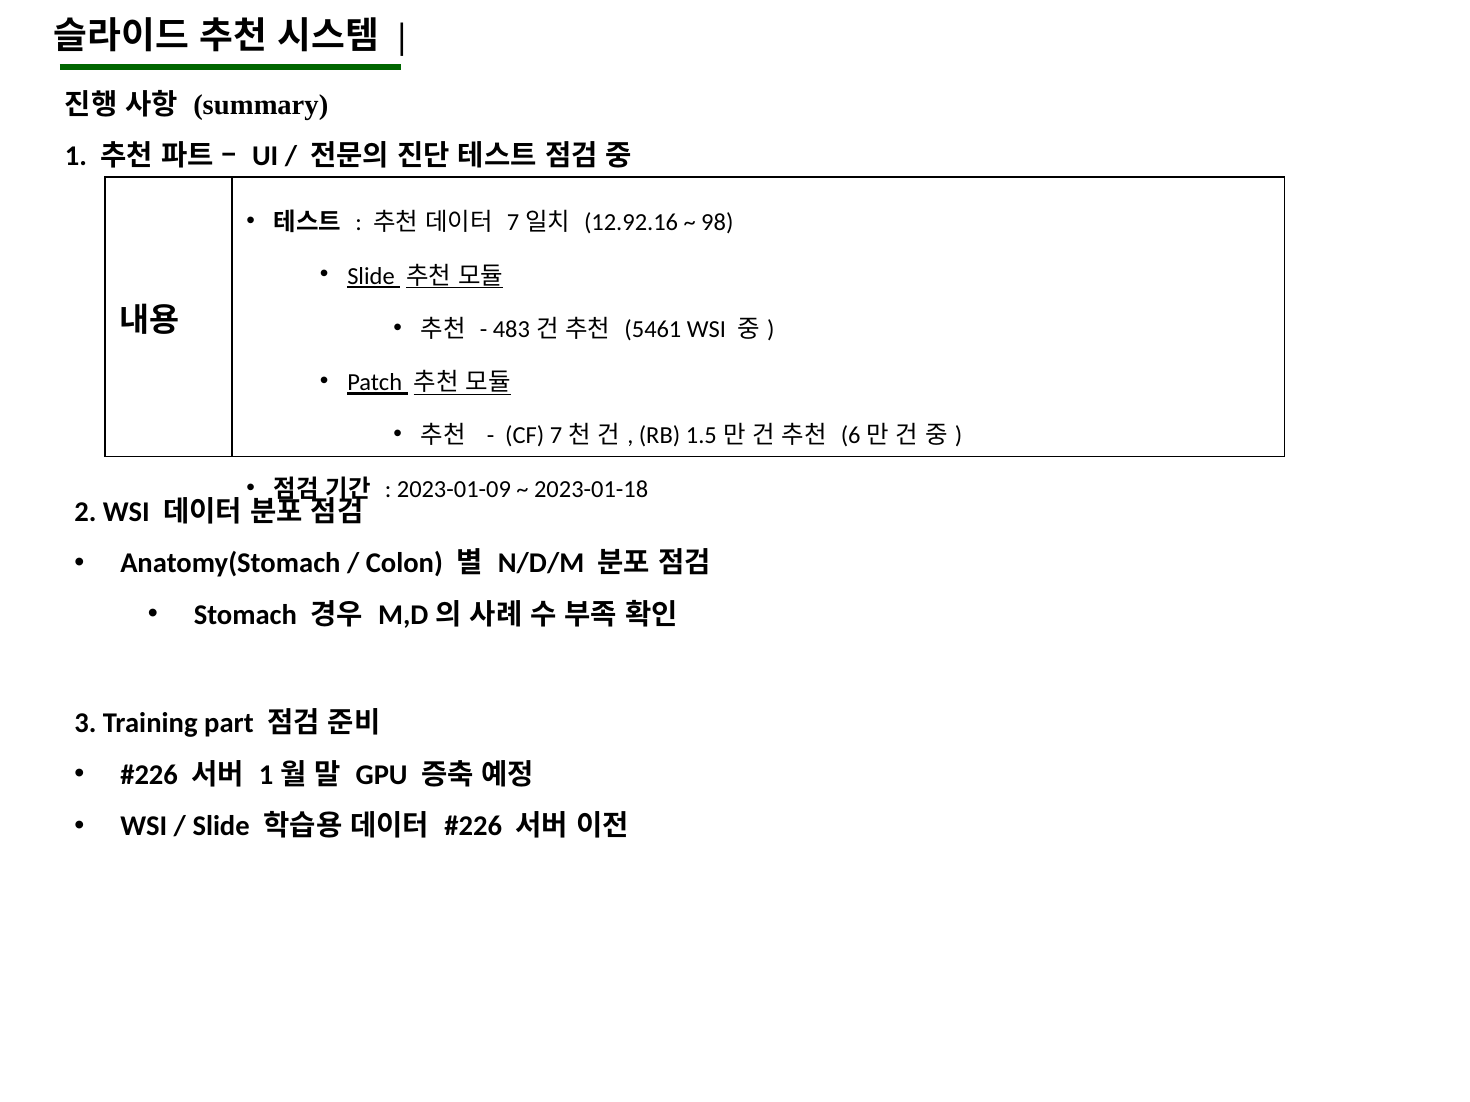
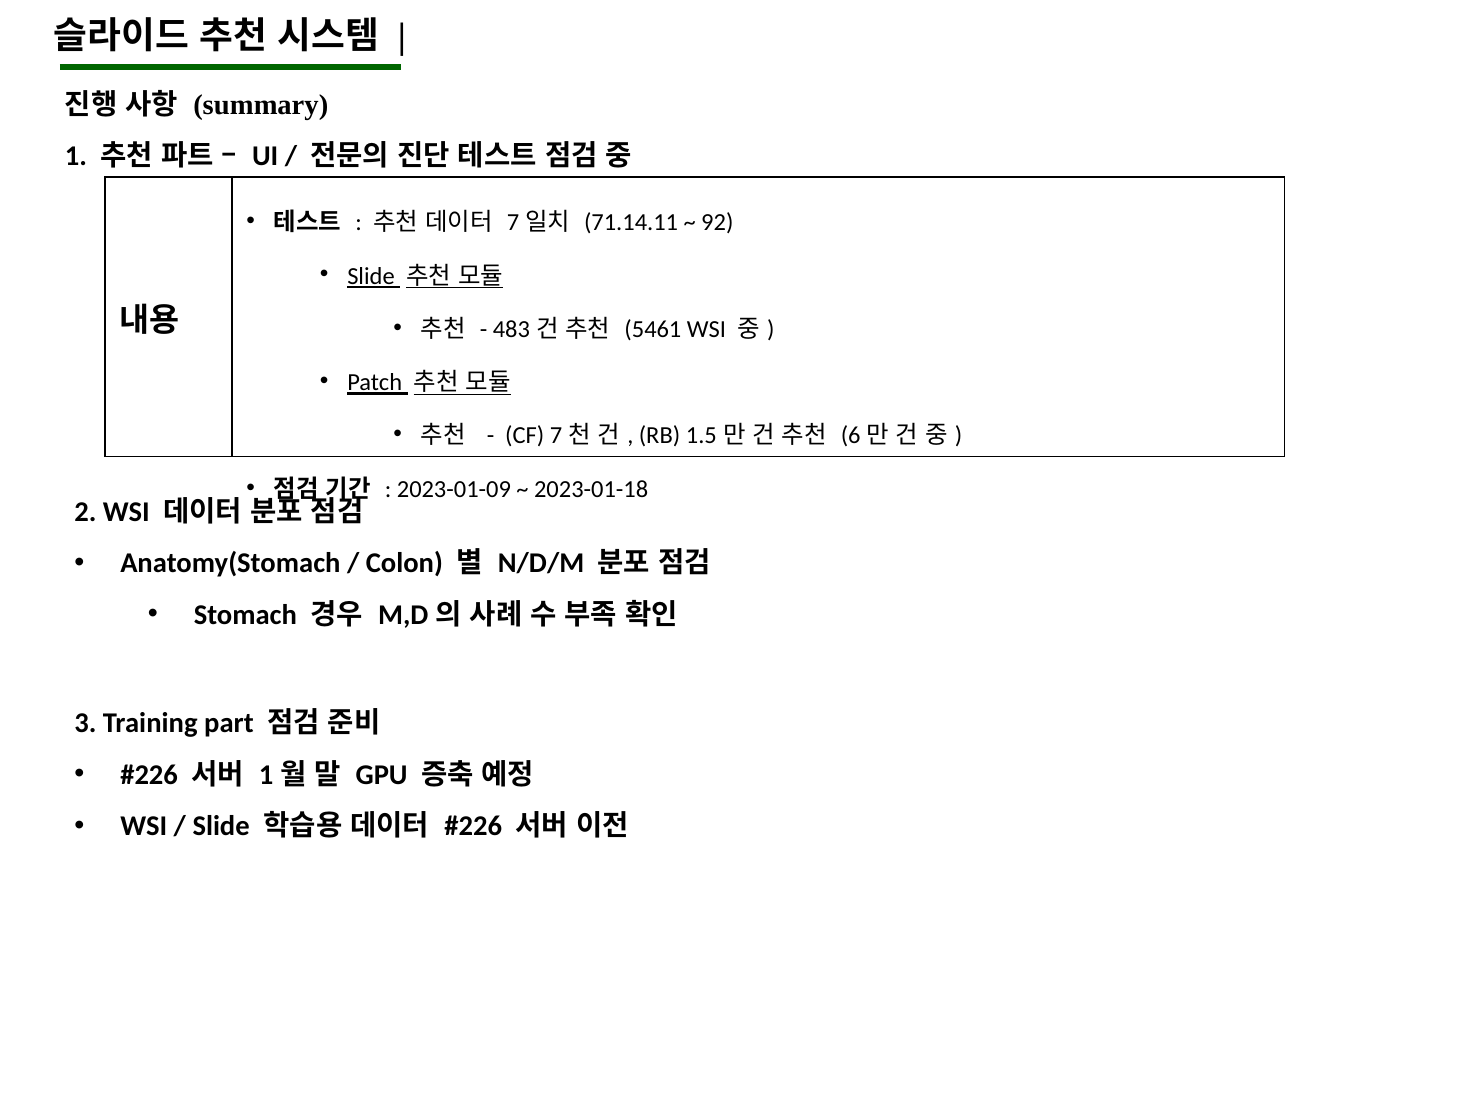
12.92.16: 12.92.16 -> 71.14.11
98: 98 -> 92
